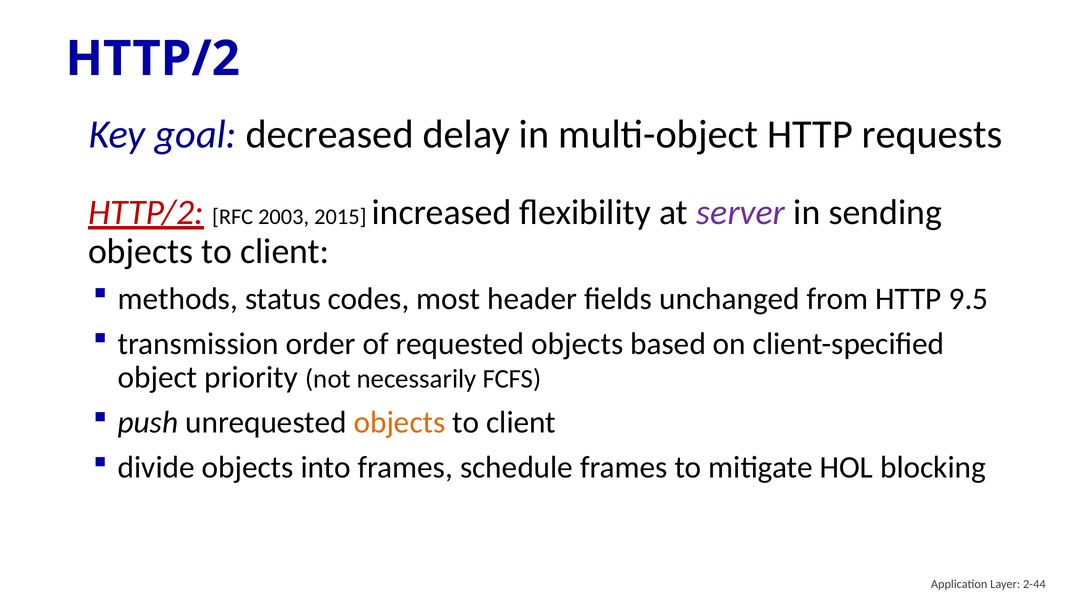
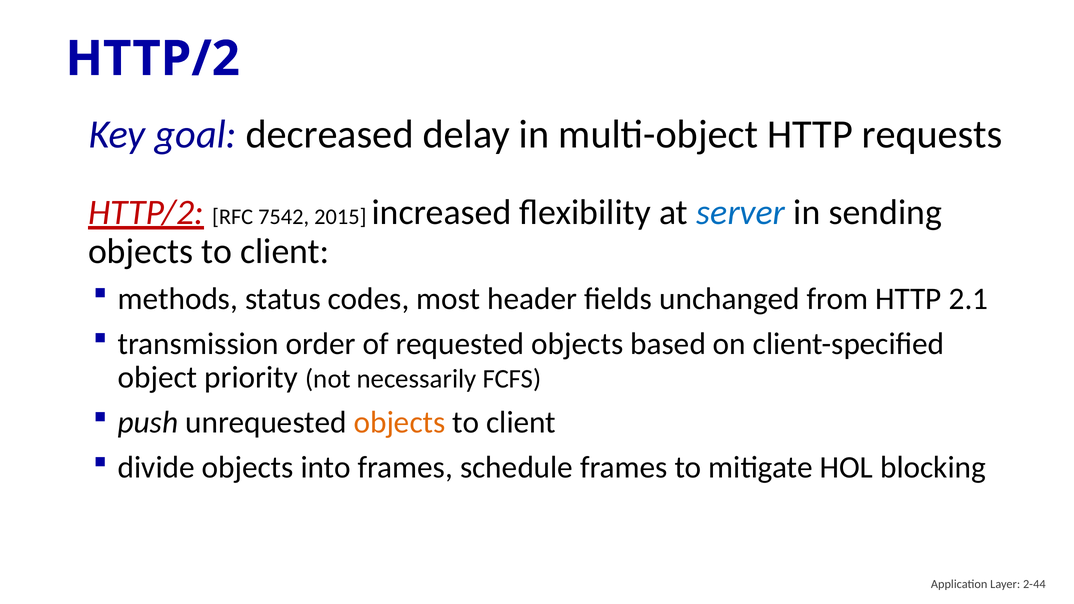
2003: 2003 -> 7542
server colour: purple -> blue
9.5: 9.5 -> 2.1
